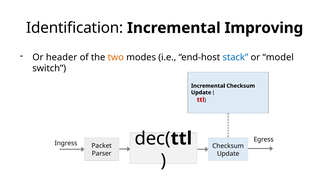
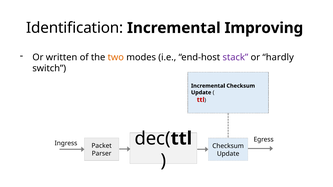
header: header -> written
stack colour: blue -> purple
model: model -> hardly
